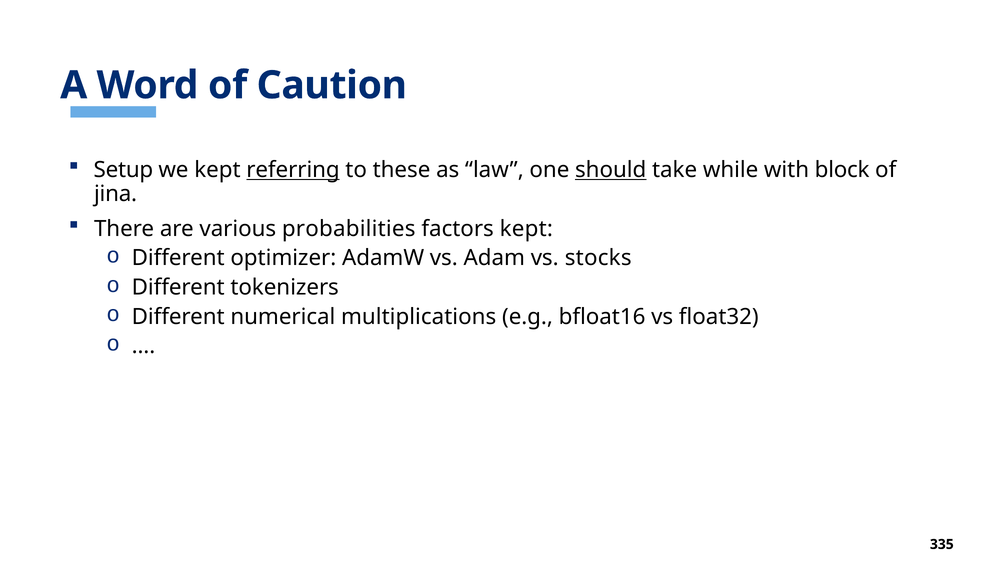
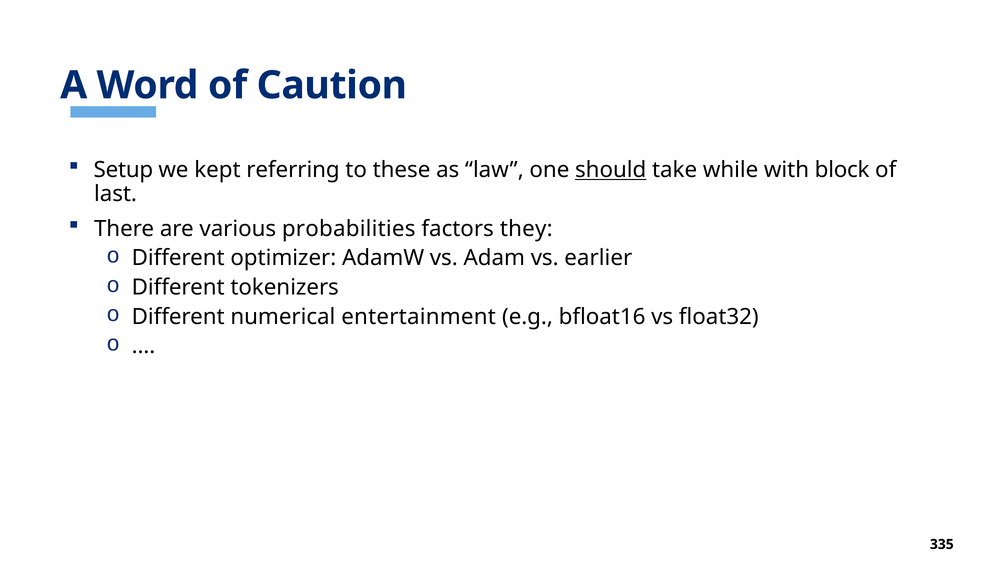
referring underline: present -> none
jina: jina -> last
factors kept: kept -> they
stocks: stocks -> earlier
multiplications: multiplications -> entertainment
